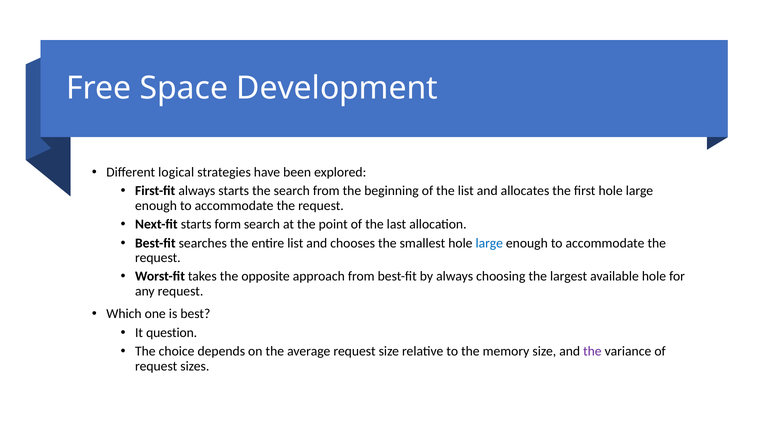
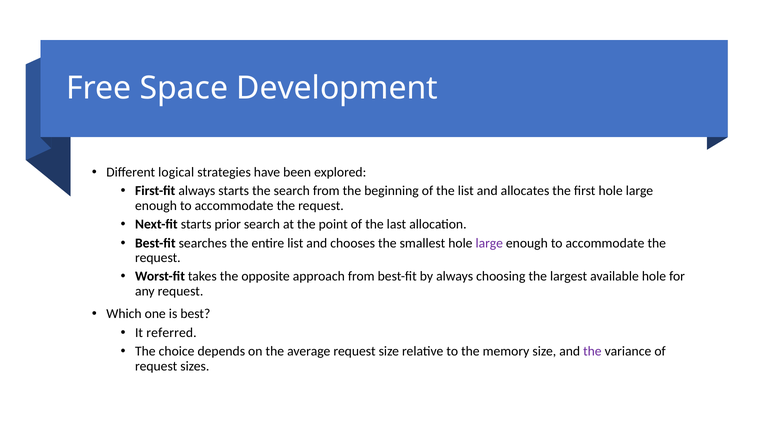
form: form -> prior
large at (489, 243) colour: blue -> purple
question: question -> referred
